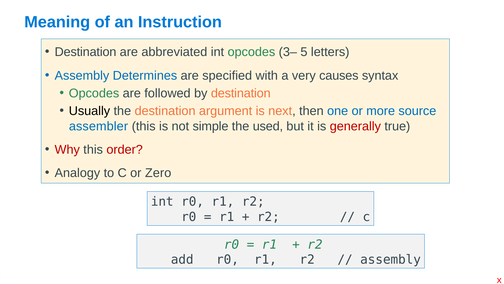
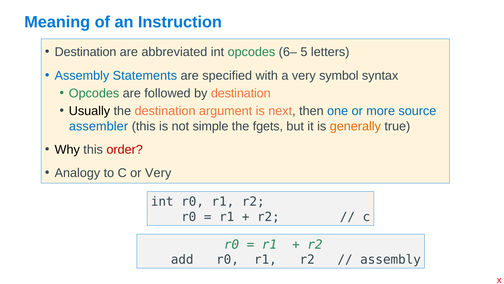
3–: 3– -> 6–
Determines: Determines -> Statements
causes: causes -> symbol
used: used -> fgets
generally colour: red -> orange
Why colour: red -> black
or Zero: Zero -> Very
